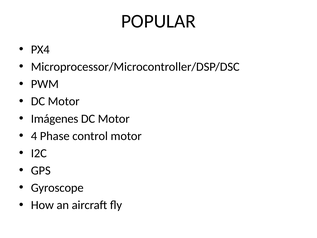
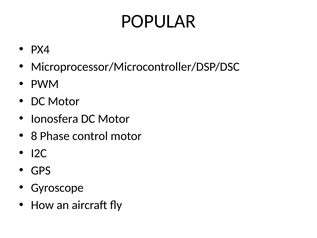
Imágenes: Imágenes -> Ionosfera
4: 4 -> 8
